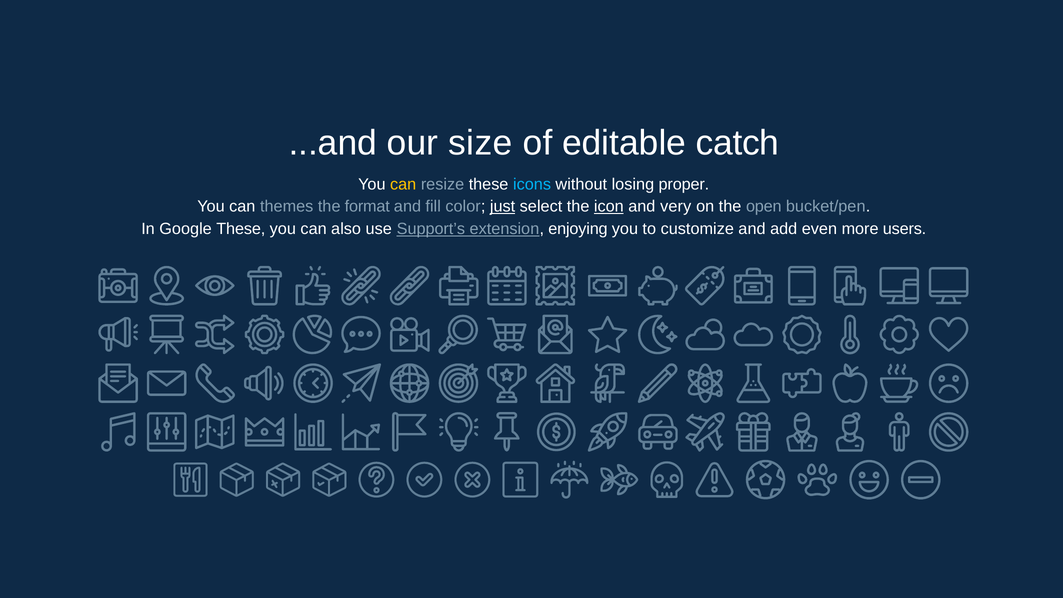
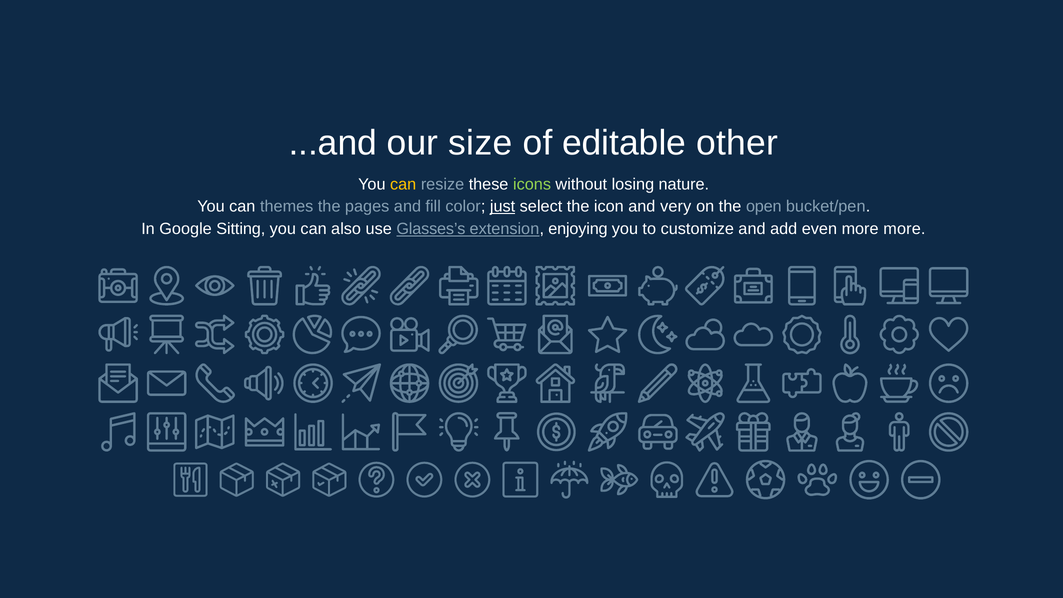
catch: catch -> other
icons colour: light blue -> light green
proper: proper -> nature
format: format -> pages
icon underline: present -> none
Google These: These -> Sitting
Support’s: Support’s -> Glasses’s
more users: users -> more
